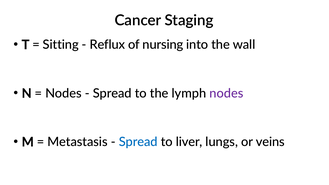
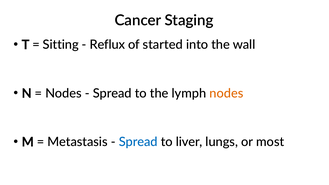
nursing: nursing -> started
nodes at (226, 93) colour: purple -> orange
veins: veins -> most
